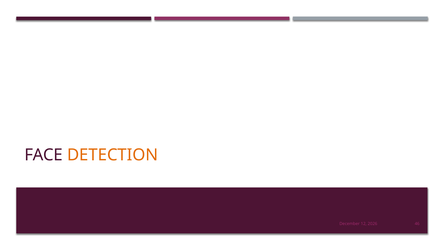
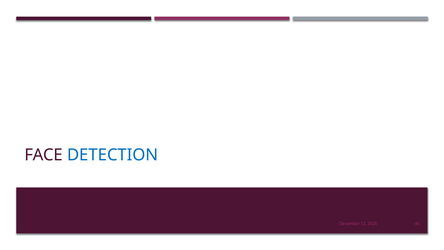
DETECTION colour: orange -> blue
